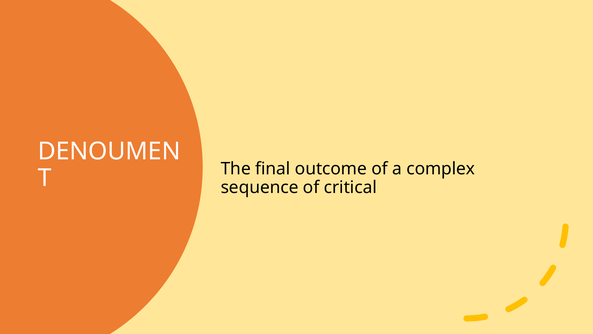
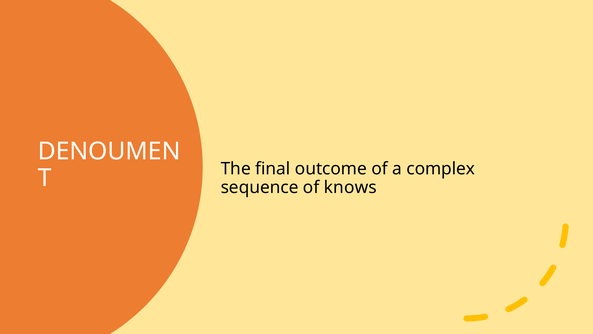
critical: critical -> knows
